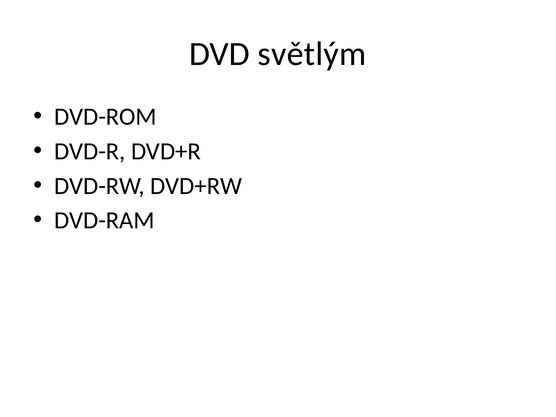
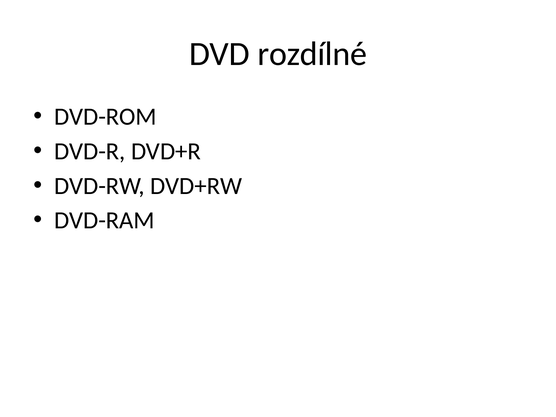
světlým: světlým -> rozdílné
